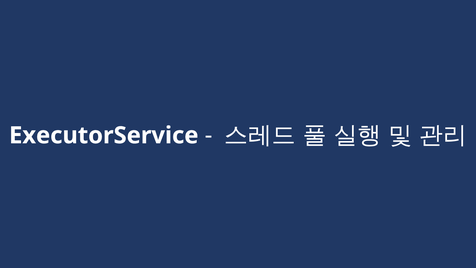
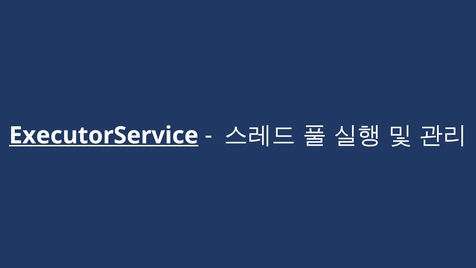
ExecutorService underline: none -> present
